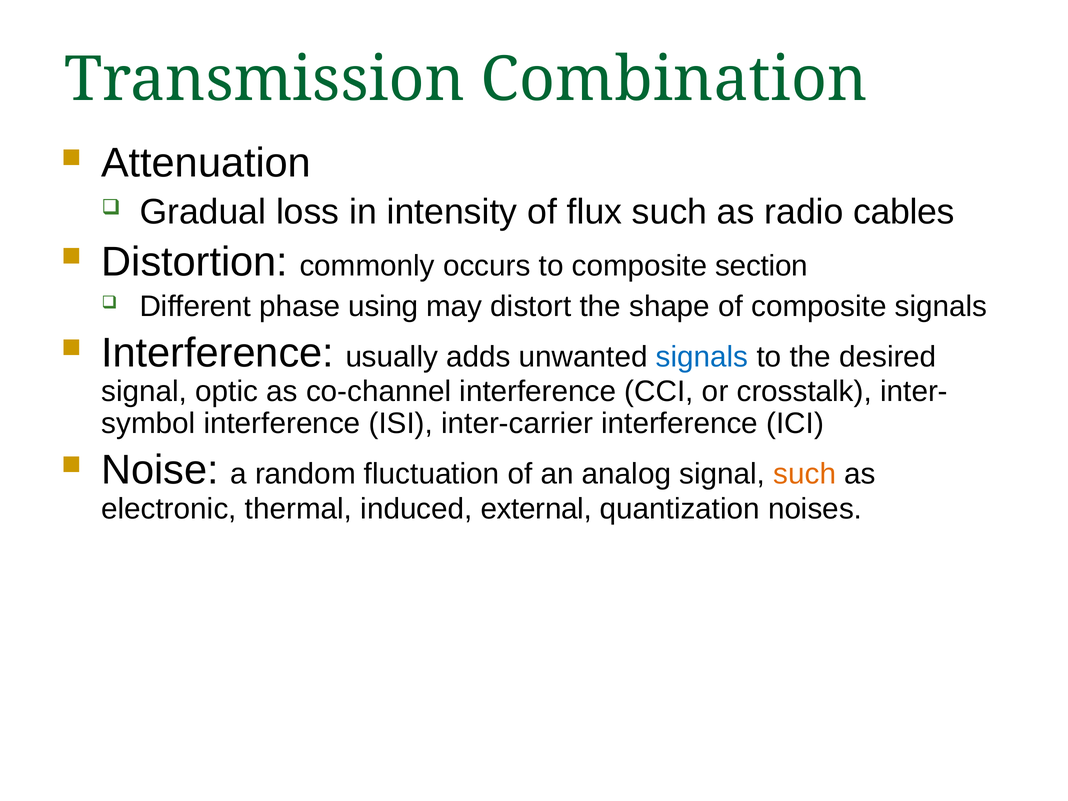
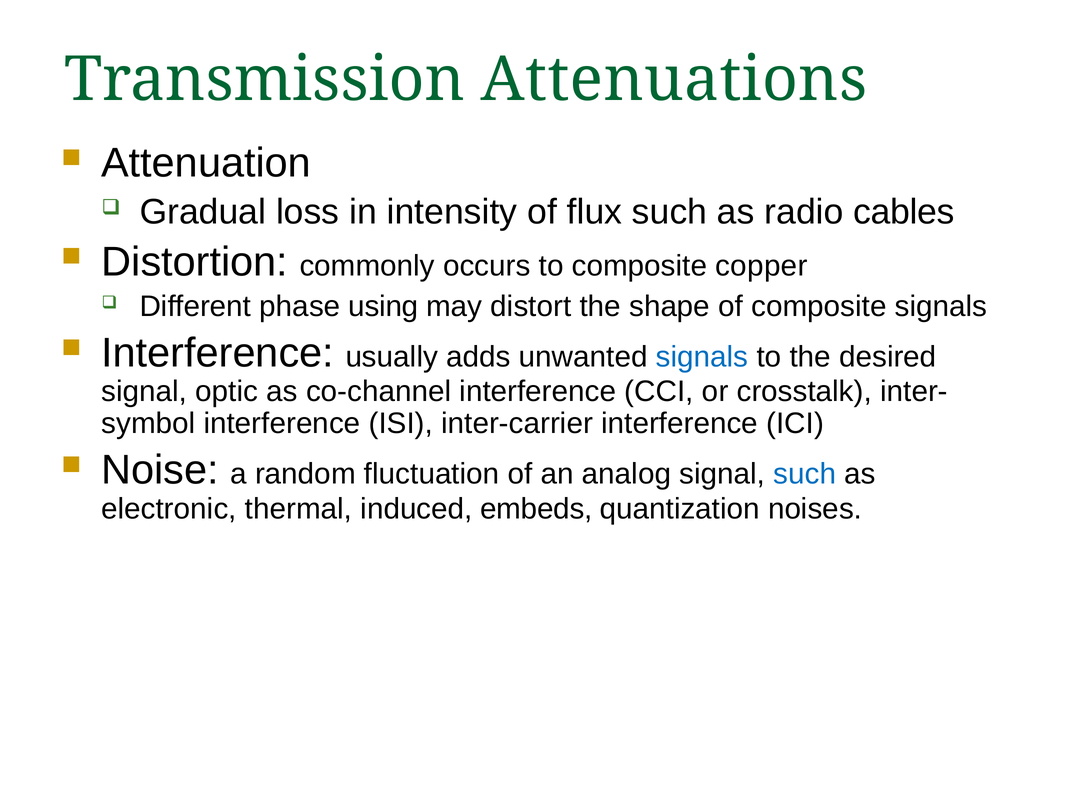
Combination: Combination -> Attenuations
section: section -> copper
such at (805, 474) colour: orange -> blue
external: external -> embeds
